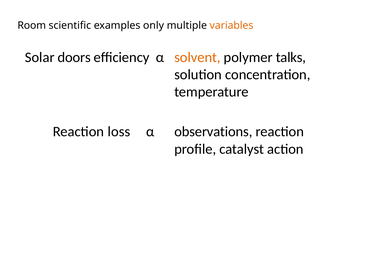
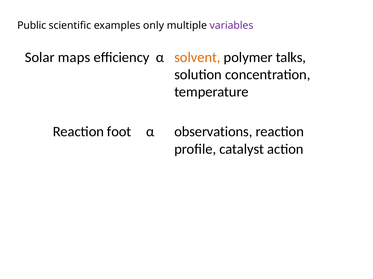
Room: Room -> Public
variables colour: orange -> purple
doors: doors -> maps
loss: loss -> foot
